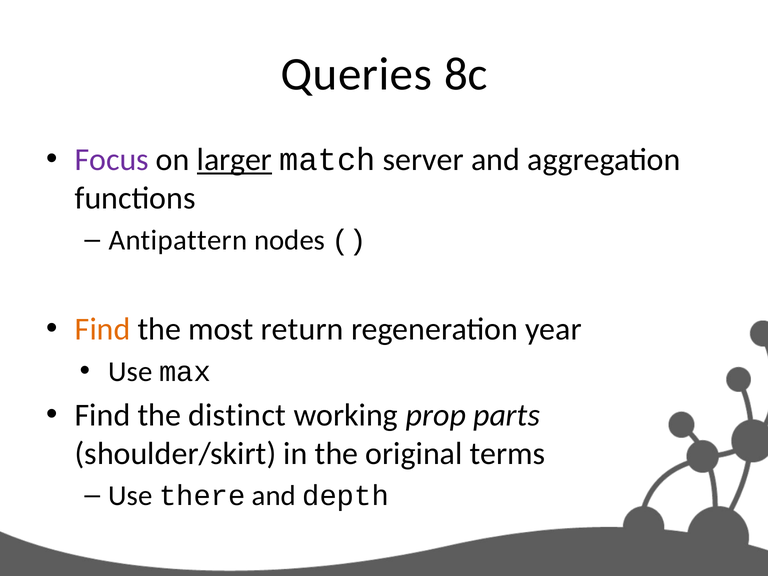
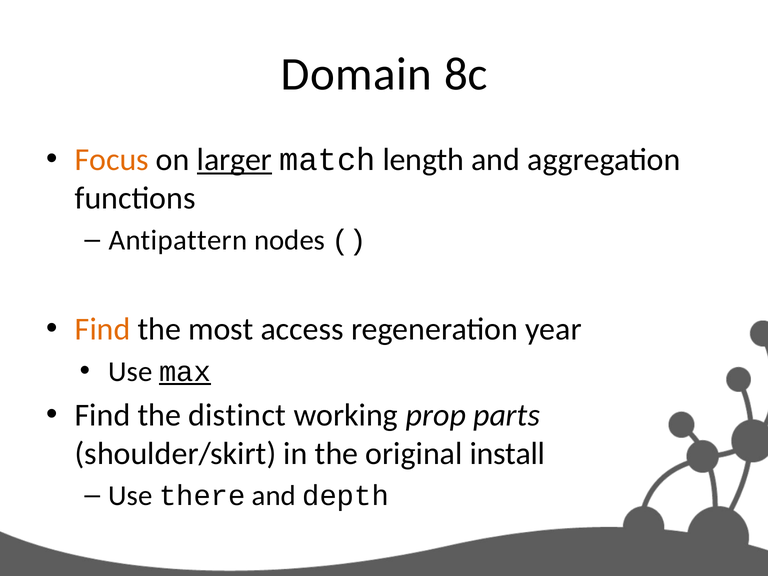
Queries: Queries -> Domain
Focus colour: purple -> orange
server: server -> length
return: return -> access
max underline: none -> present
terms: terms -> install
